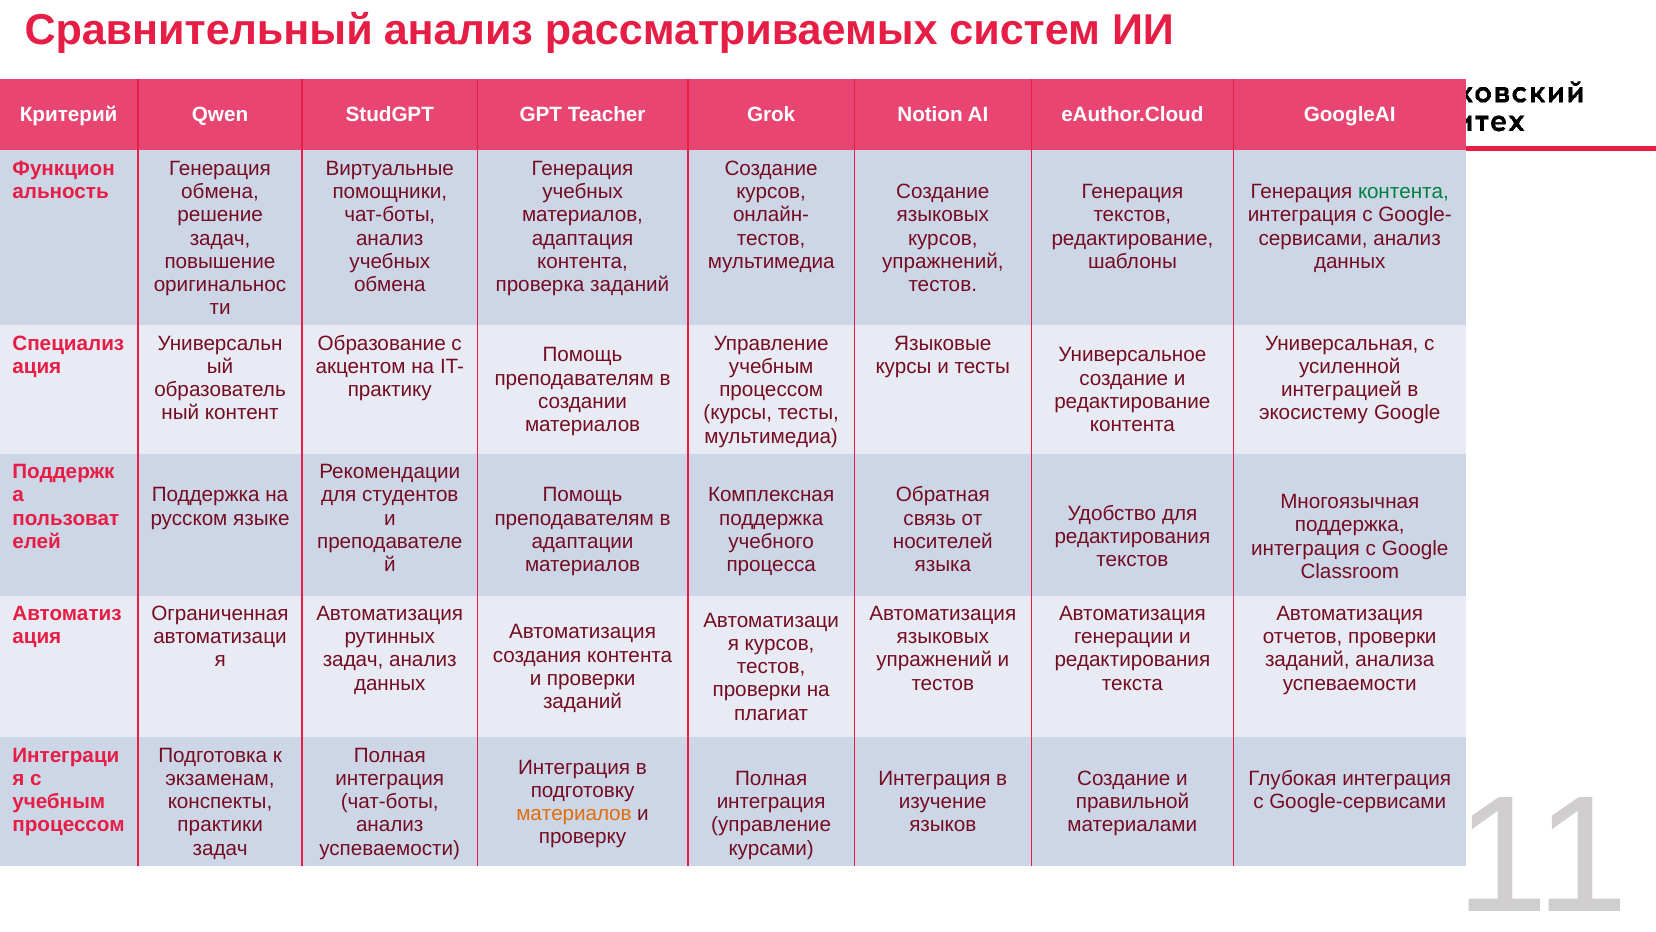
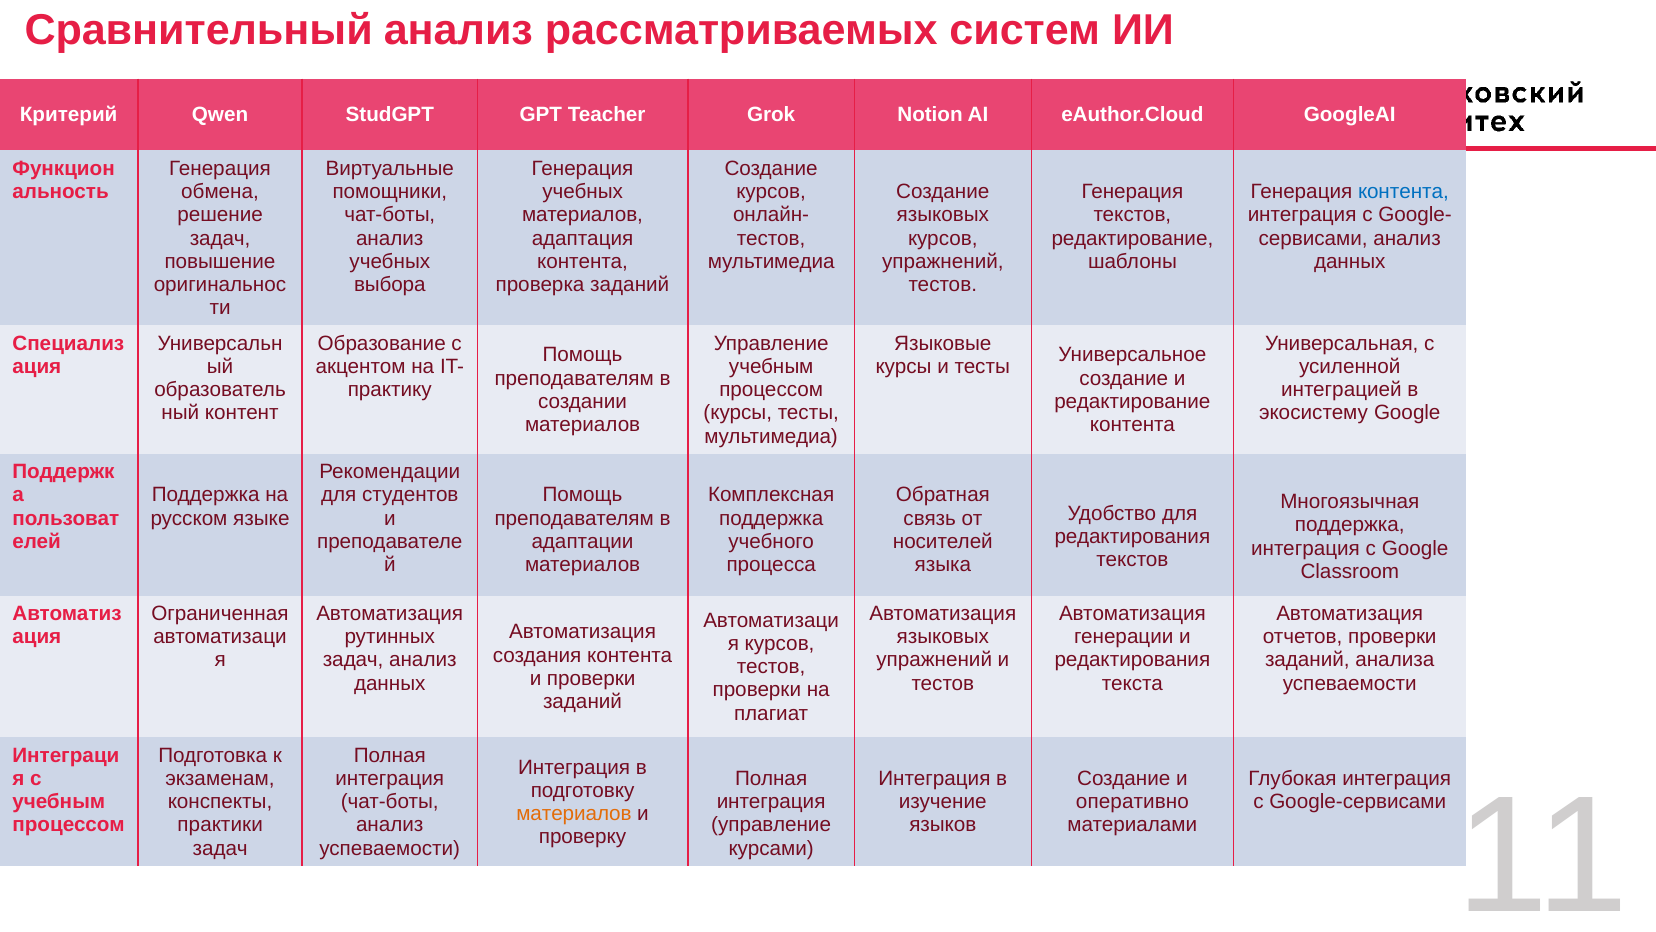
контента at (1403, 192) colour: green -> blue
обмена at (390, 285): обмена -> выбора
правильной: правильной -> оперативно
